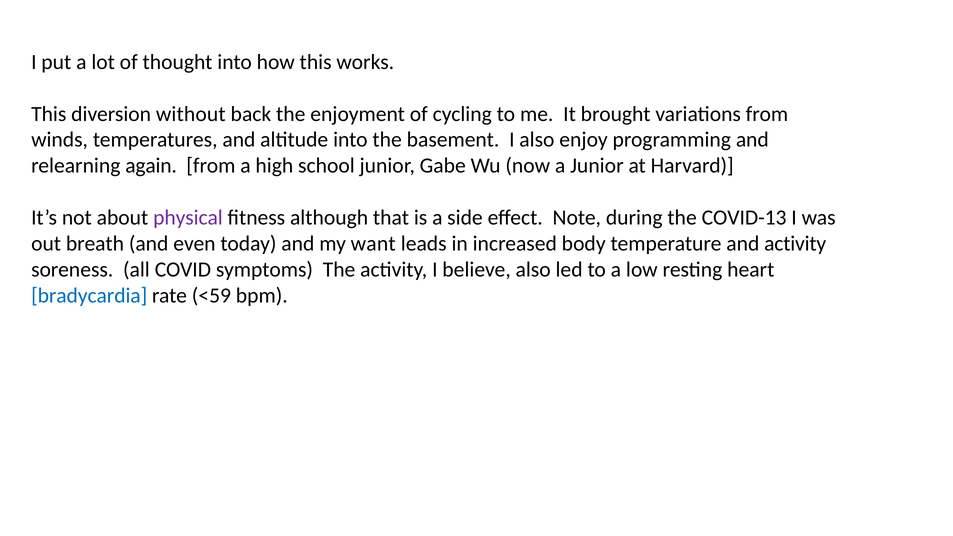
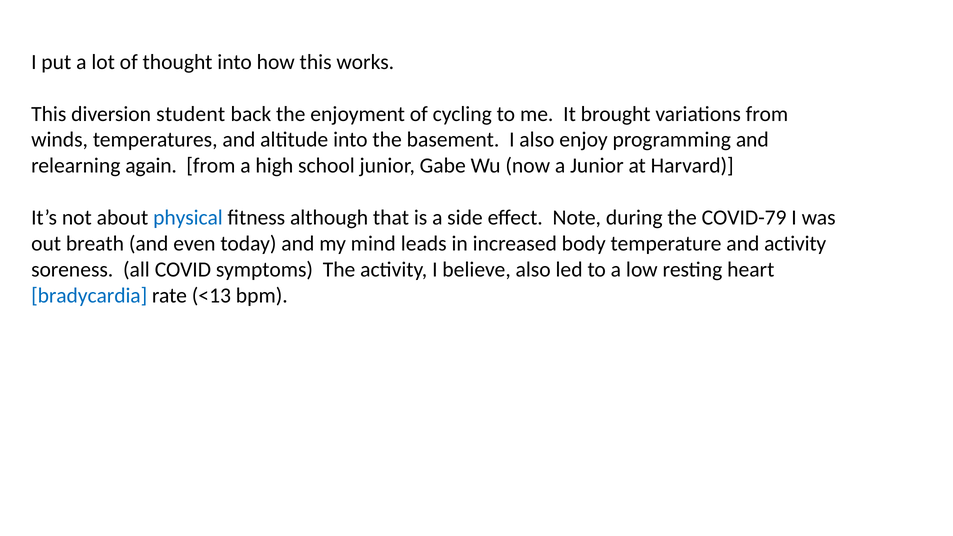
without: without -> student
physical colour: purple -> blue
COVID-13: COVID-13 -> COVID-79
want: want -> mind
<59: <59 -> <13
